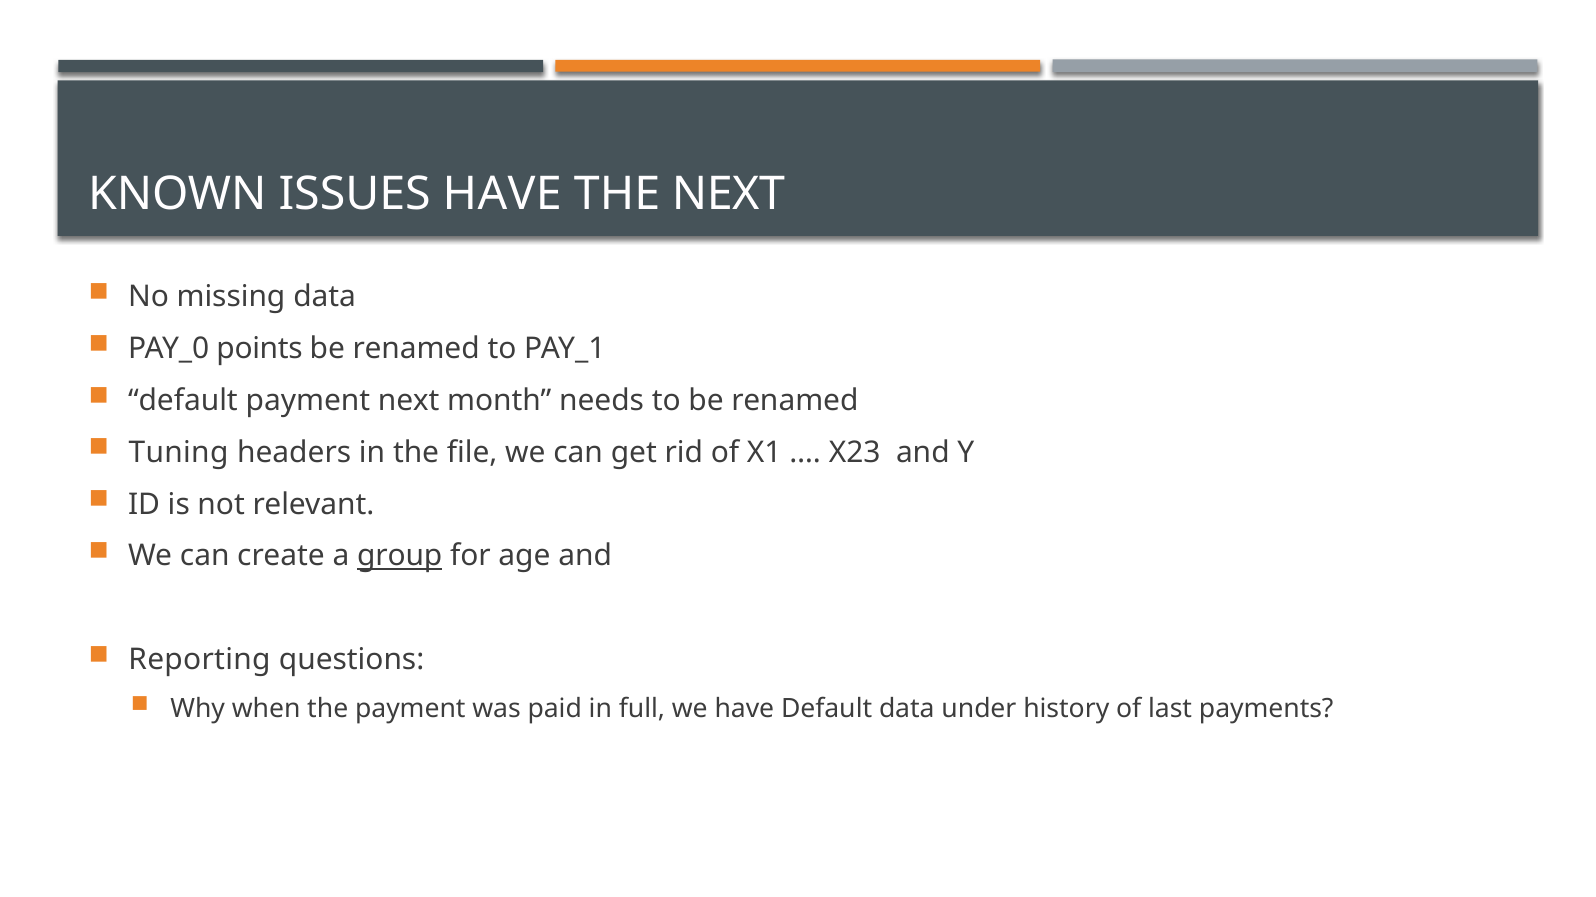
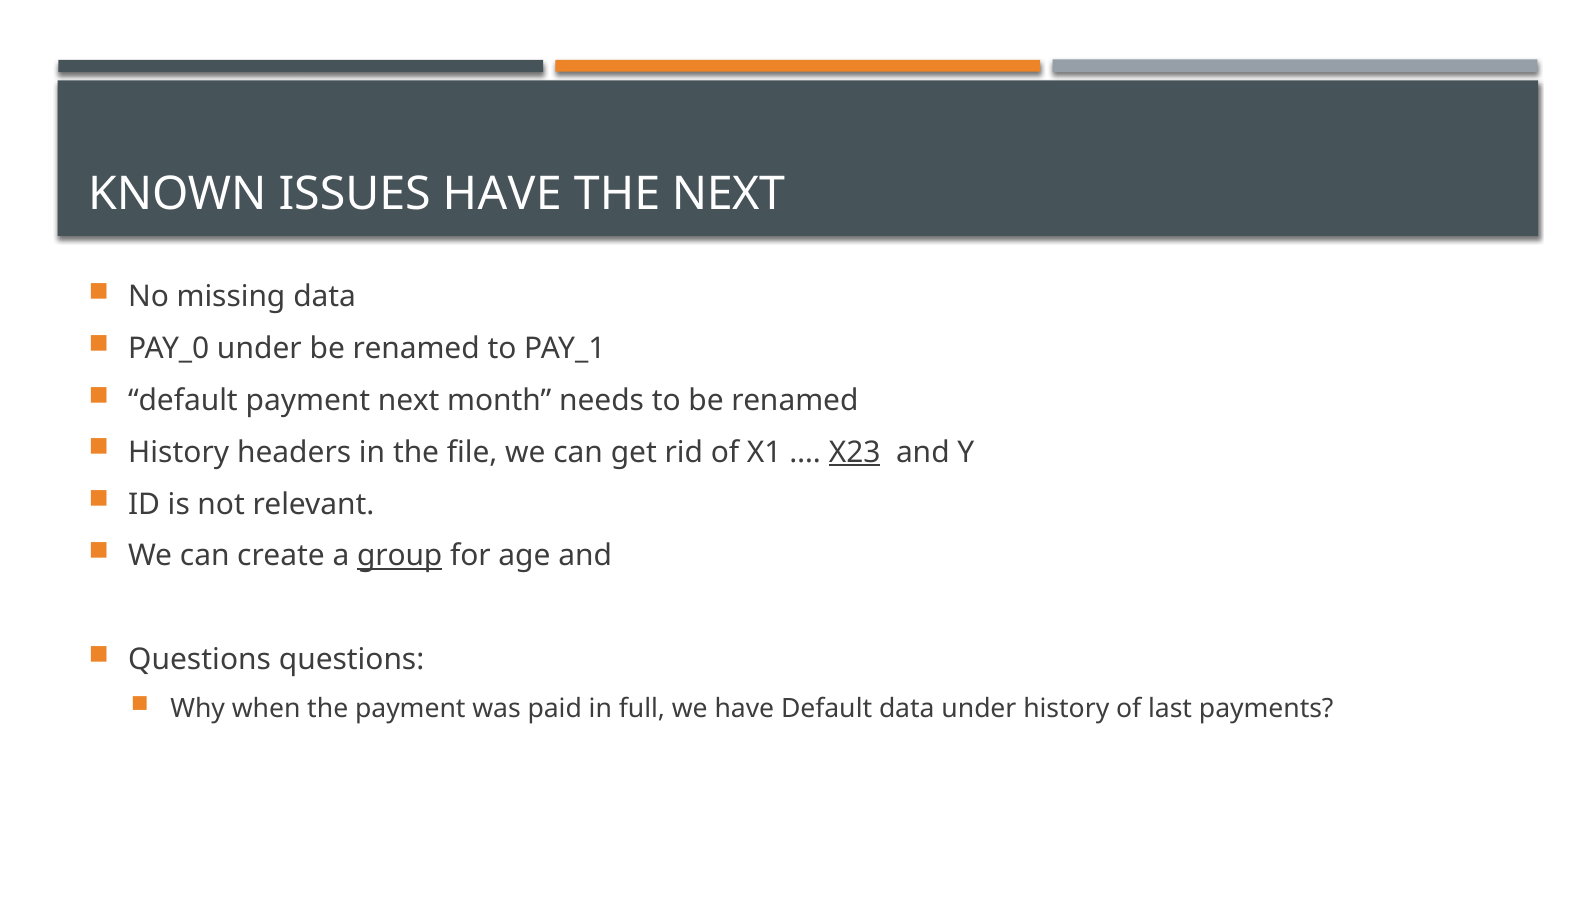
PAY_0 points: points -> under
Tuning at (179, 453): Tuning -> History
X23 underline: none -> present
Reporting at (199, 660): Reporting -> Questions
